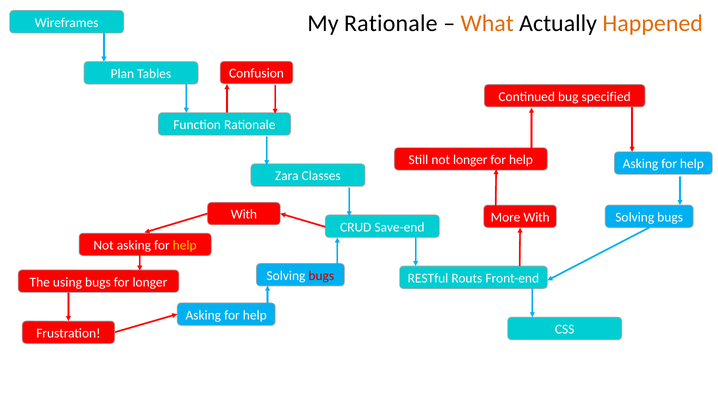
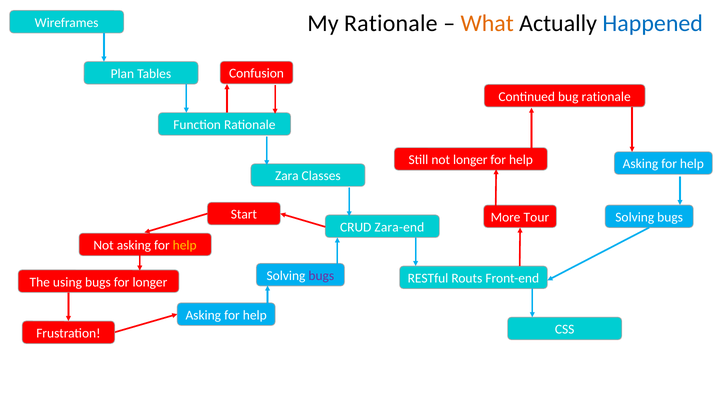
Happened colour: orange -> blue
bug specified: specified -> rationale
With at (244, 214): With -> Start
More With: With -> Tour
Save-end: Save-end -> Zara-end
bugs at (321, 276) colour: red -> purple
